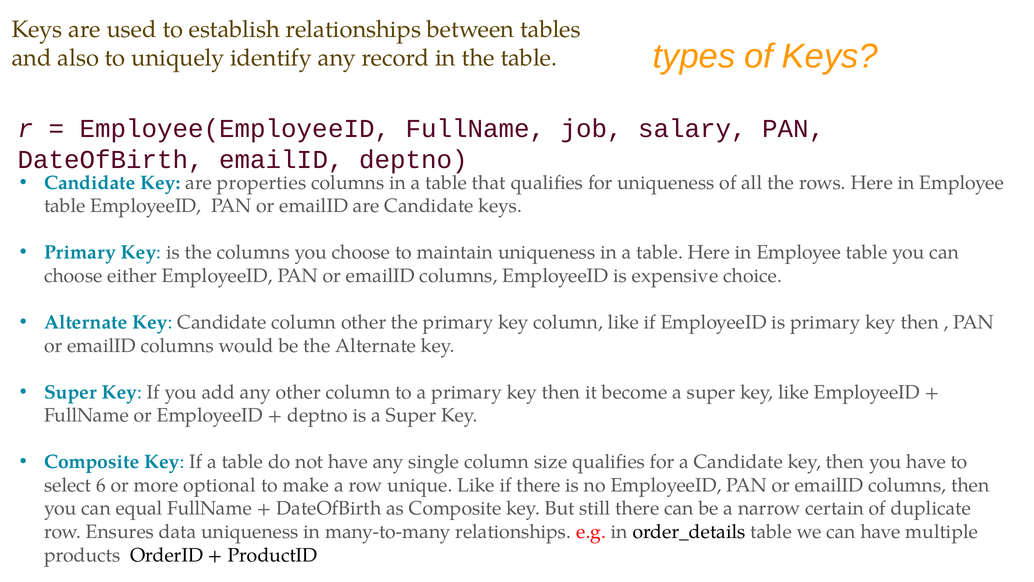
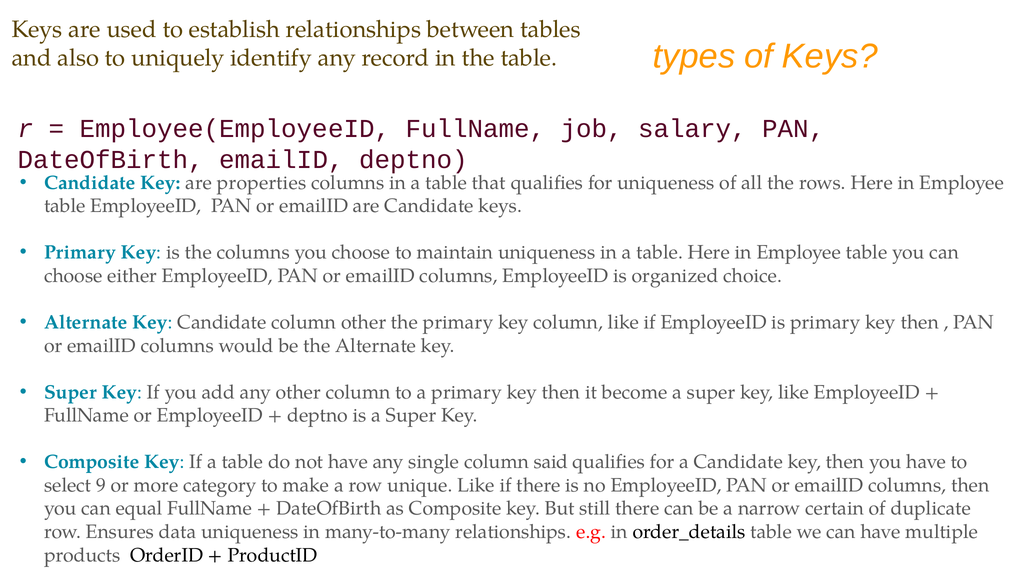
expensive: expensive -> organized
size: size -> said
6: 6 -> 9
optional: optional -> category
